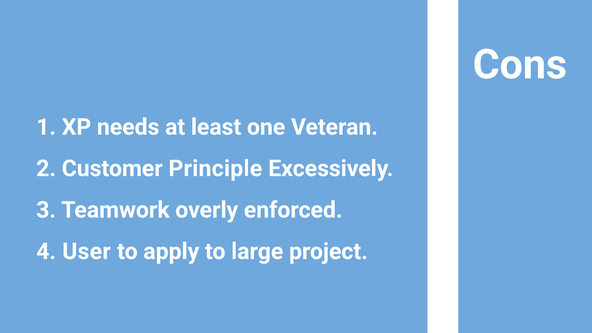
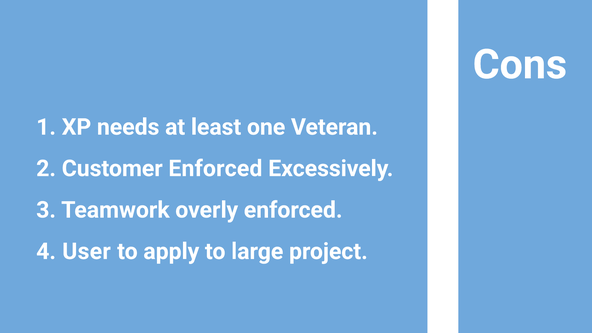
Customer Principle: Principle -> Enforced
